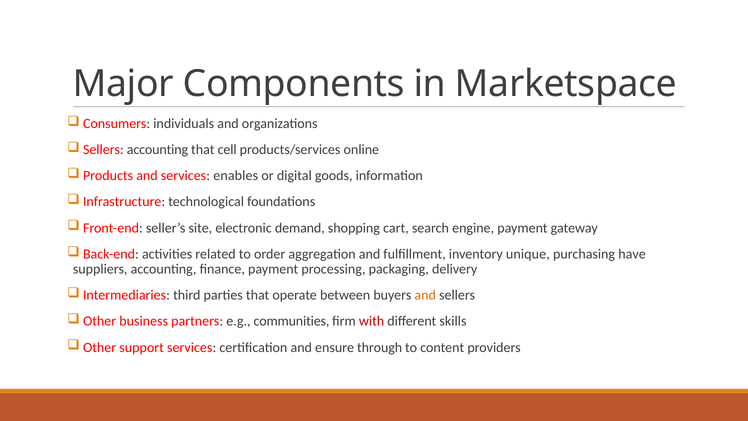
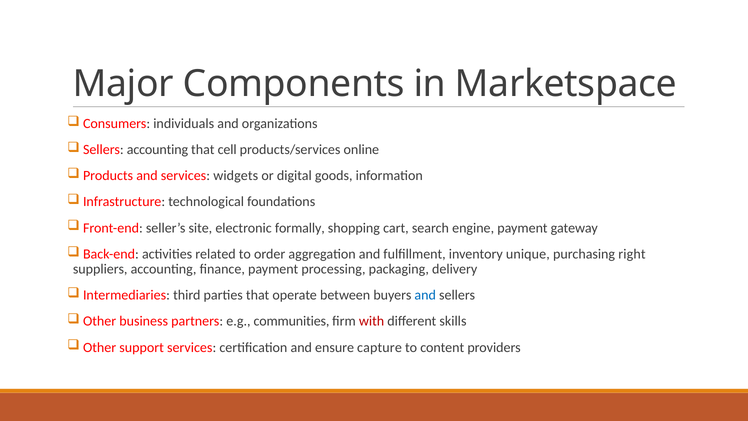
enables: enables -> widgets
demand: demand -> formally
have: have -> right
and at (425, 295) colour: orange -> blue
through: through -> capture
